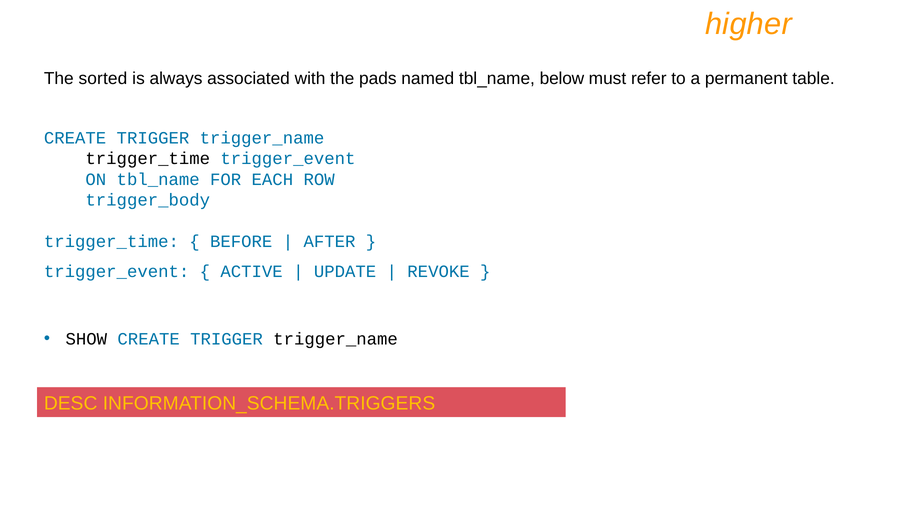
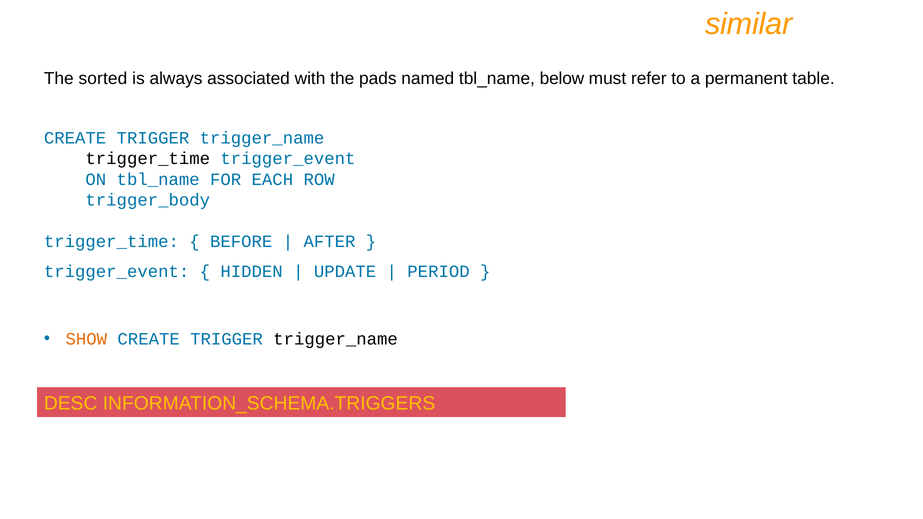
higher: higher -> similar
ACTIVE: ACTIVE -> HIDDEN
REVOKE: REVOKE -> PERIOD
SHOW colour: black -> orange
